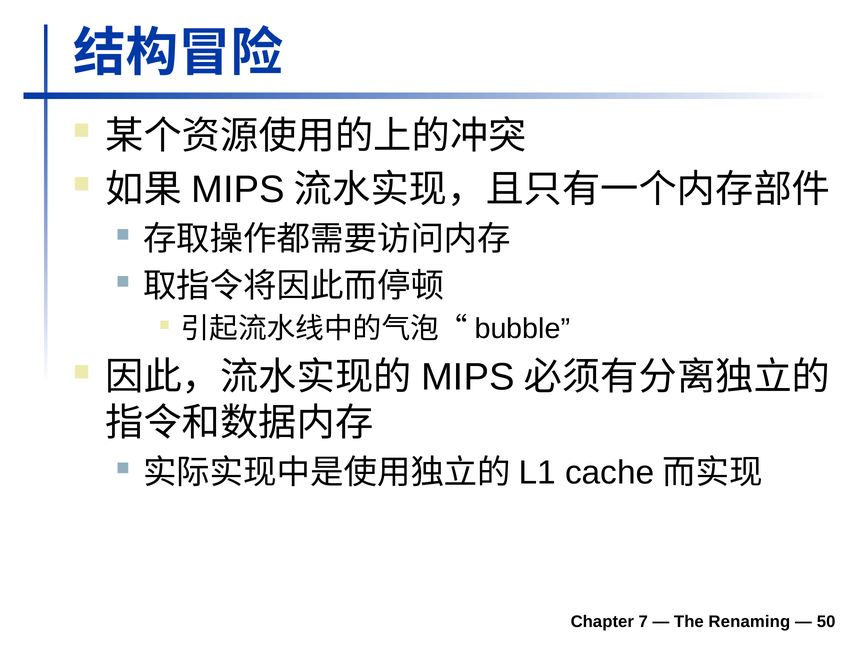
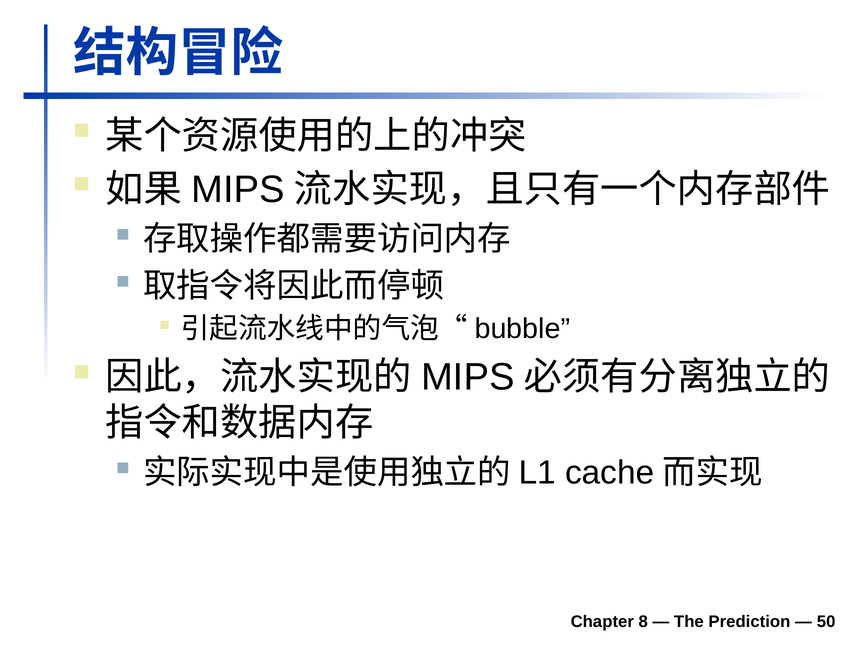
7: 7 -> 8
Renaming: Renaming -> Prediction
